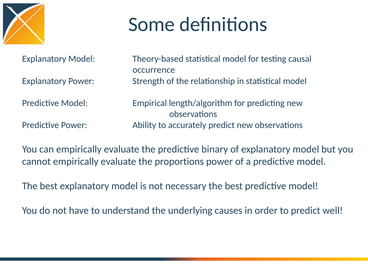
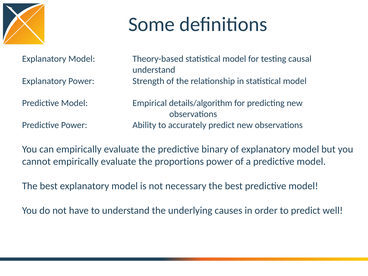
occurrence at (154, 70): occurrence -> understand
length/algorithm: length/algorithm -> details/algorithm
